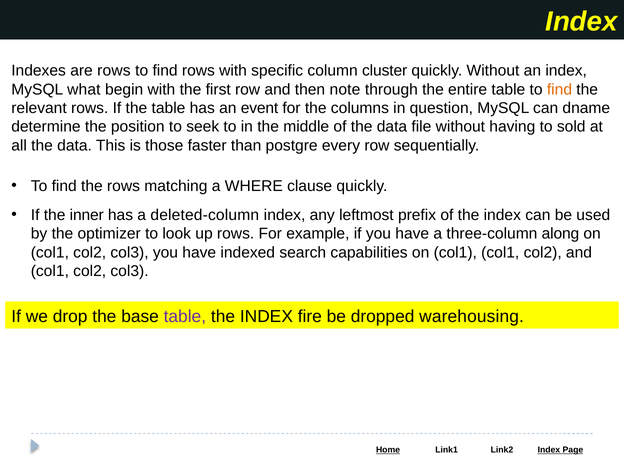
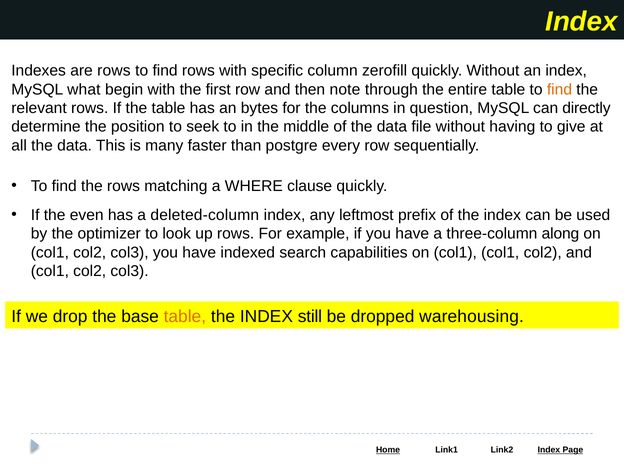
cluster: cluster -> zerofill
event: event -> bytes
dname: dname -> directly
sold: sold -> give
those: those -> many
inner: inner -> even
table at (185, 316) colour: purple -> orange
fire: fire -> still
